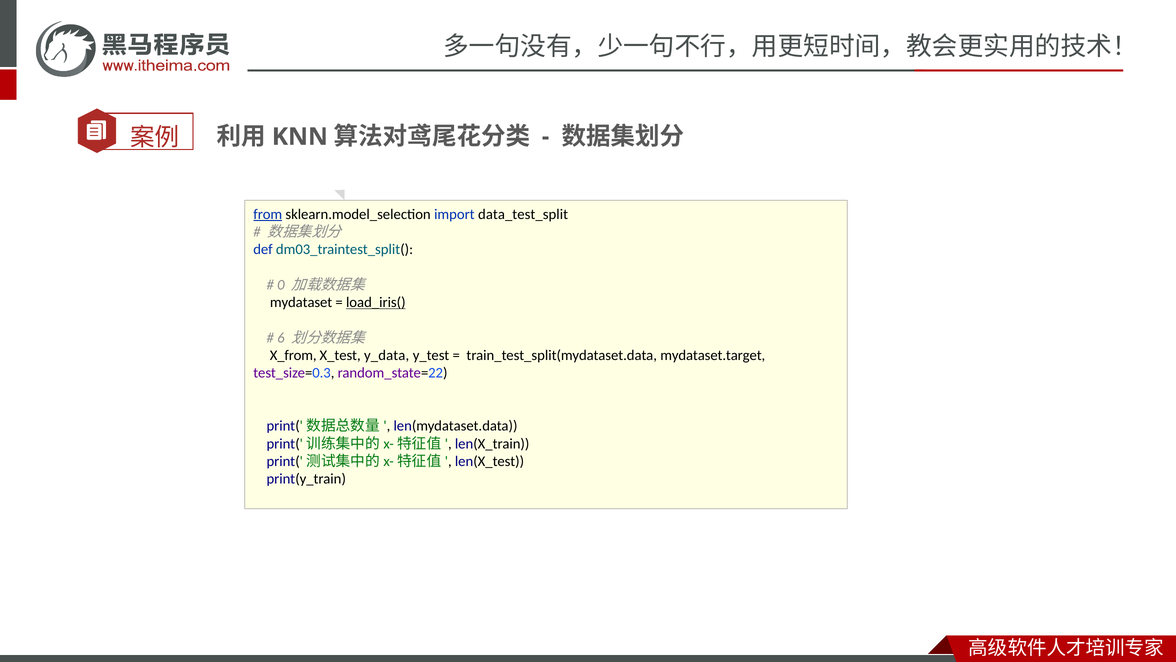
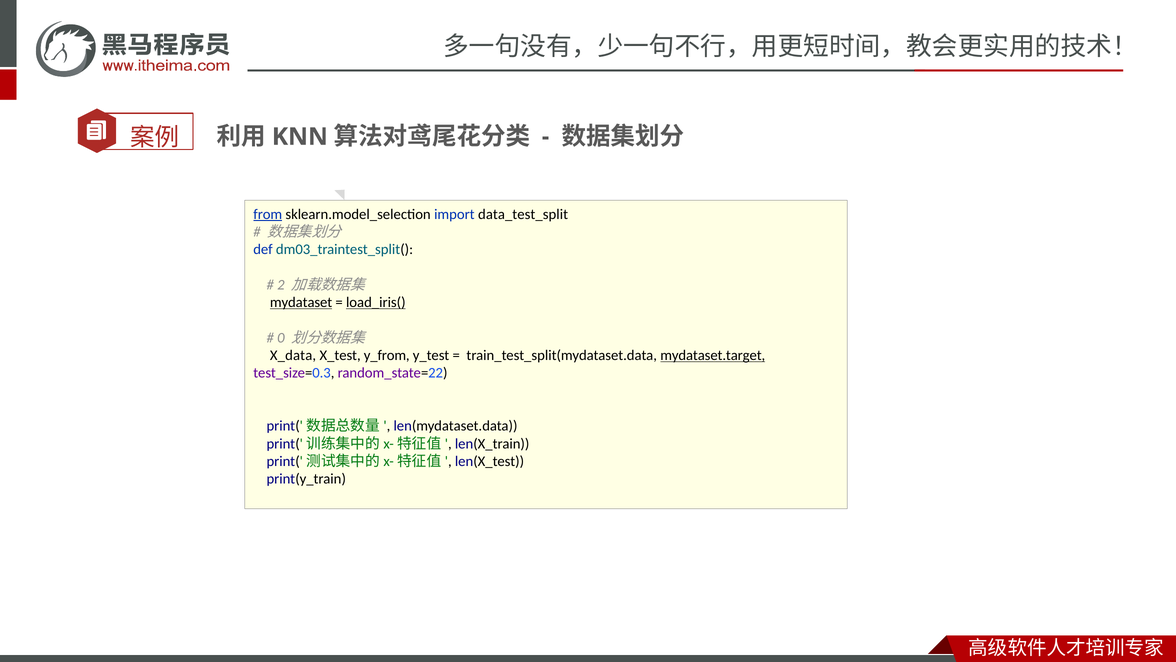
0: 0 -> 2
mydataset underline: none -> present
6: 6 -> 0
X_from: X_from -> X_data
y_data: y_data -> y_from
mydataset.target underline: none -> present
